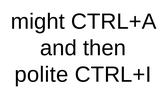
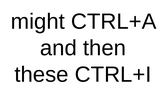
polite: polite -> these
